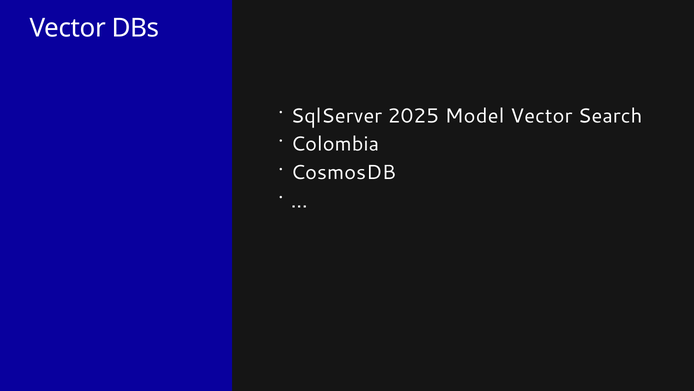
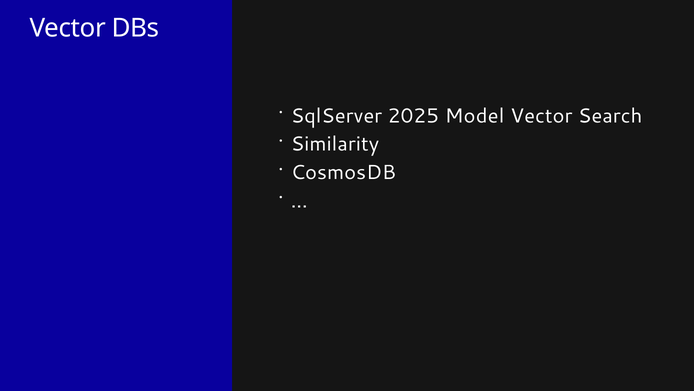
Colombia: Colombia -> Similarity
